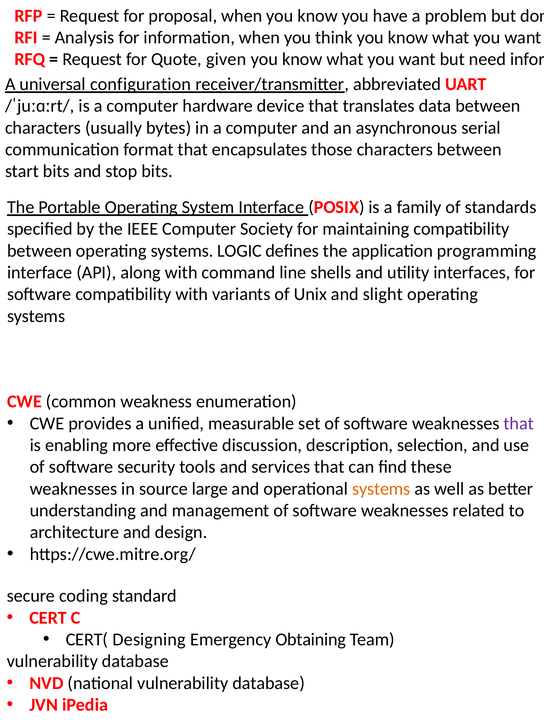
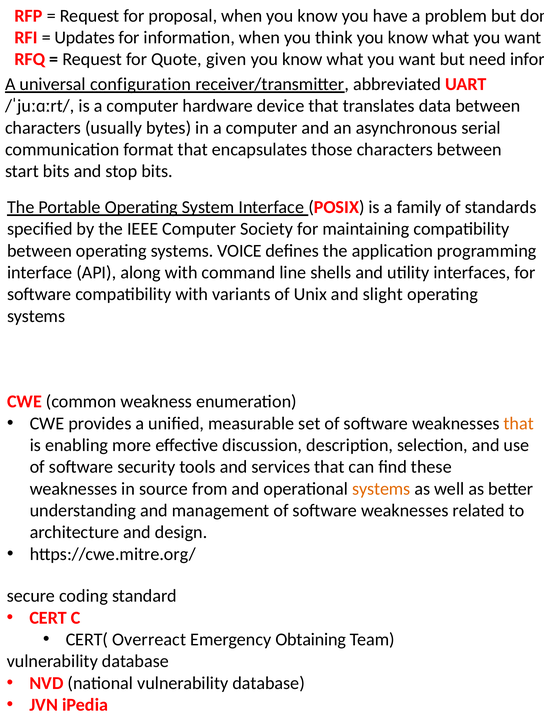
Analysis: Analysis -> Updates
LOGIC: LOGIC -> VOICE
that at (519, 423) colour: purple -> orange
source large: large -> from
Designing: Designing -> Overreact
